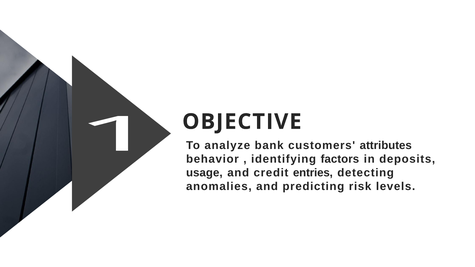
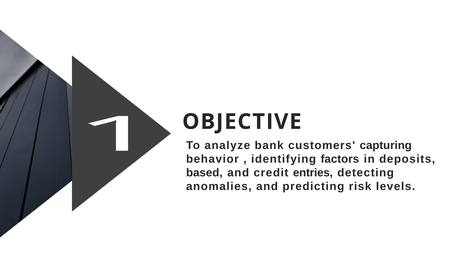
attributes: attributes -> capturing
usage: usage -> based
